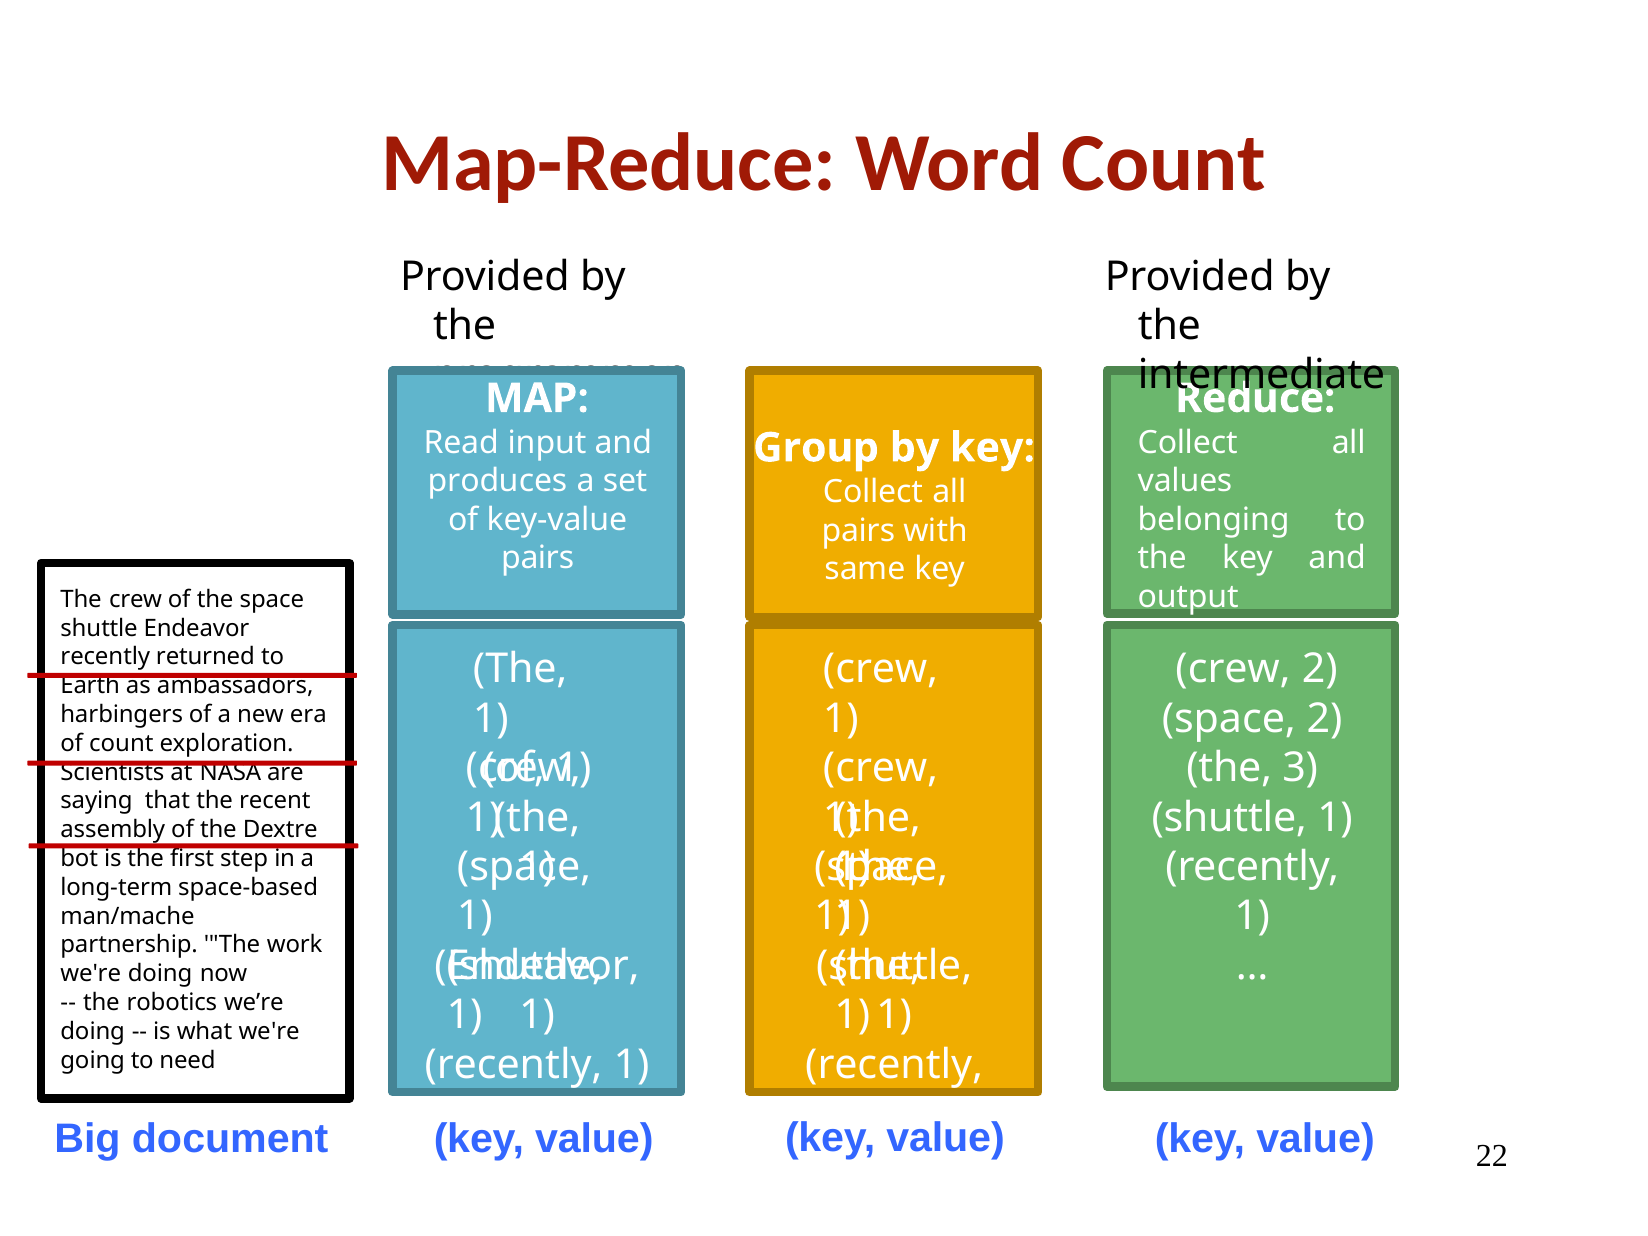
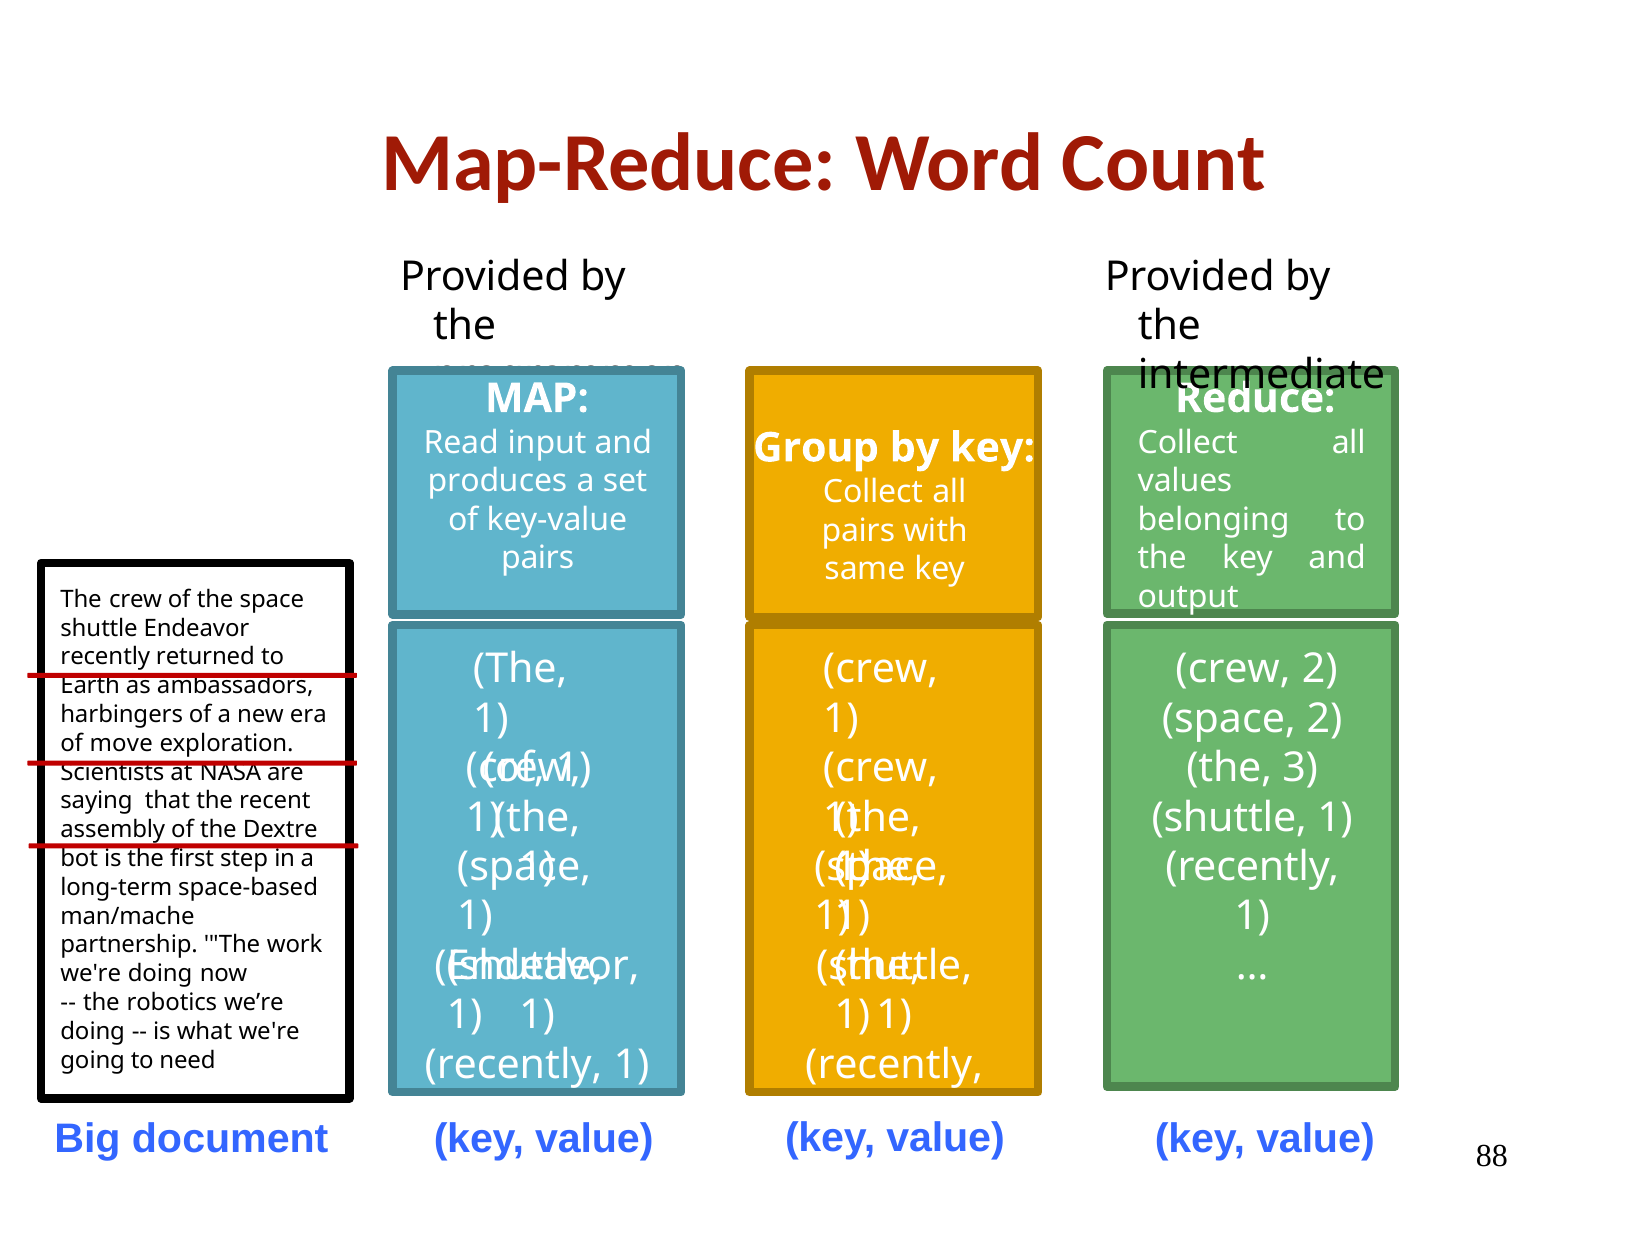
of count: count -> move
22: 22 -> 88
